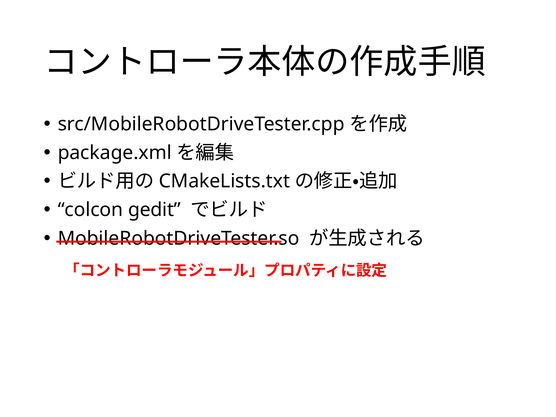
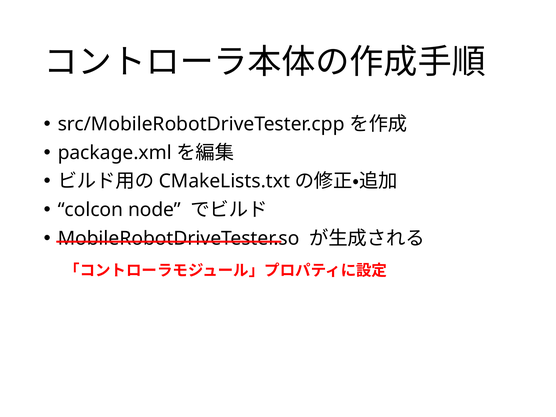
gedit: gedit -> node
